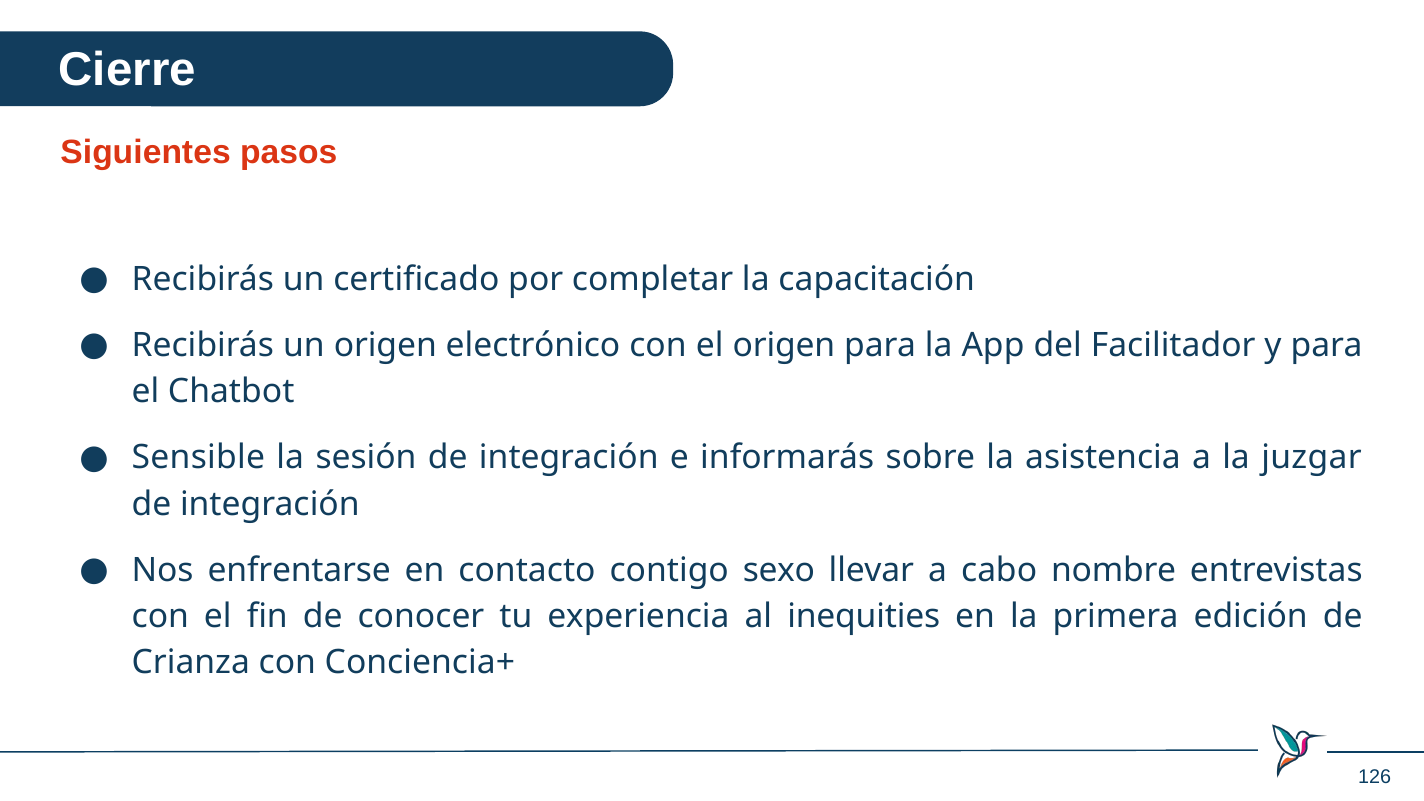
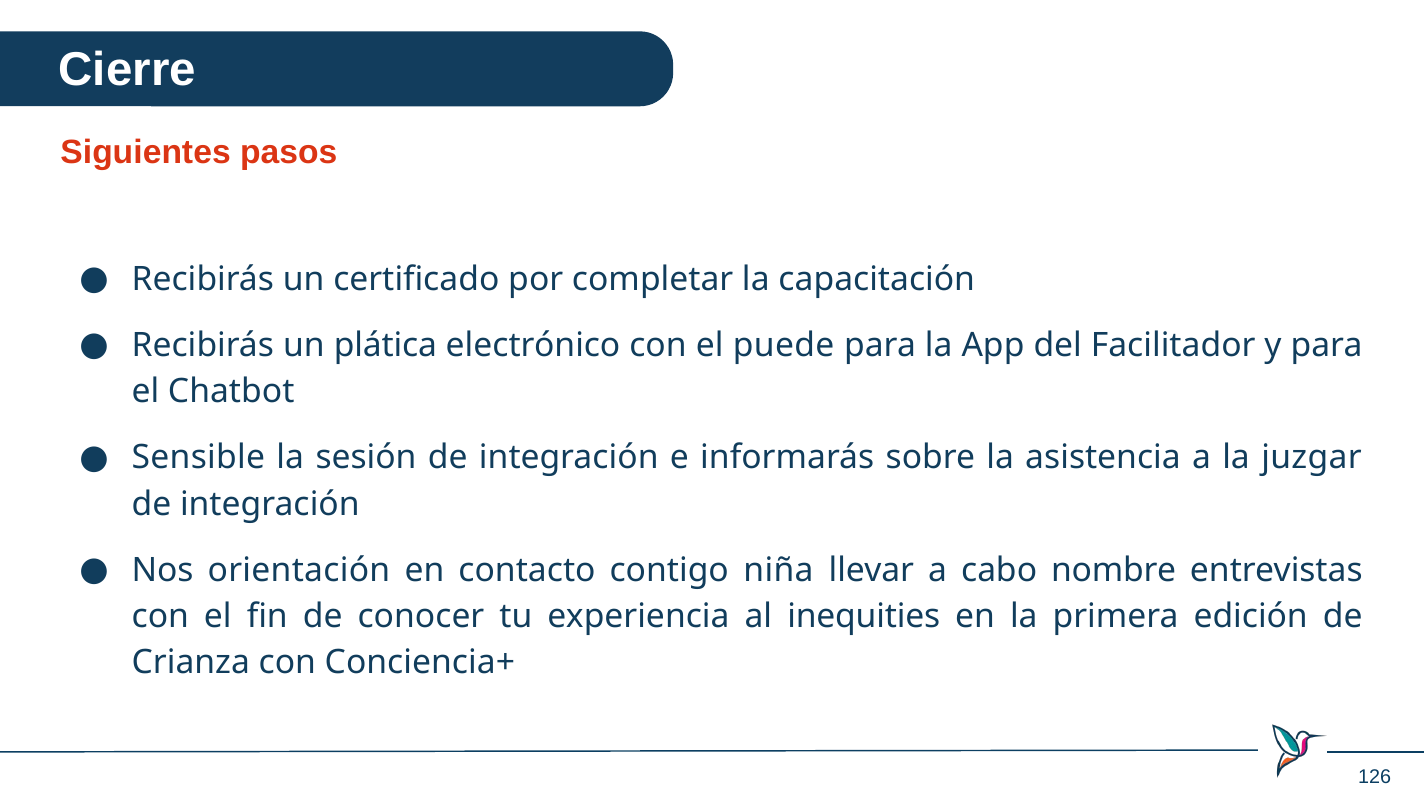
un origen: origen -> plática
el origen: origen -> puede
enfrentarse: enfrentarse -> orientación
sexo: sexo -> niña
